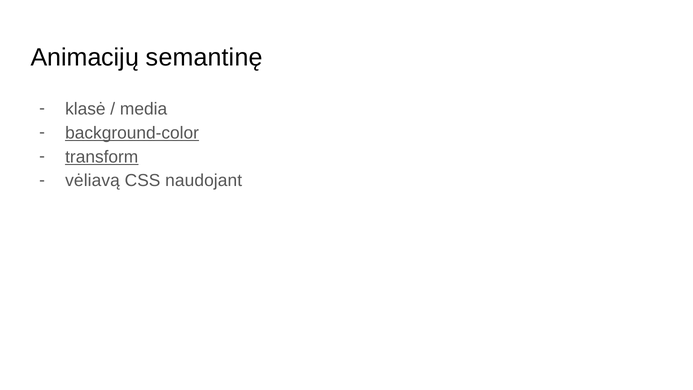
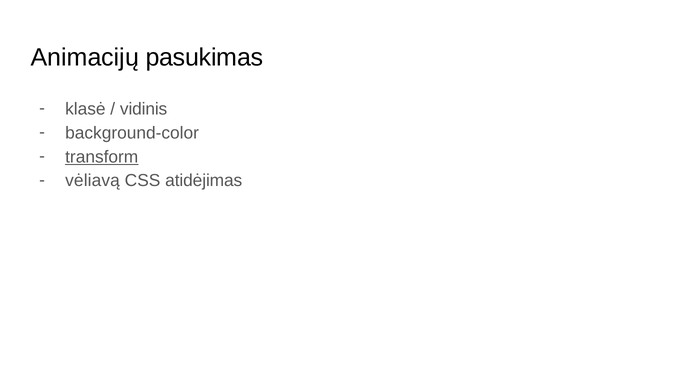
semantinę: semantinę -> pasukimas
media: media -> vidinis
background-color underline: present -> none
naudojant: naudojant -> atidėjimas
